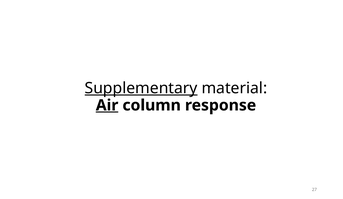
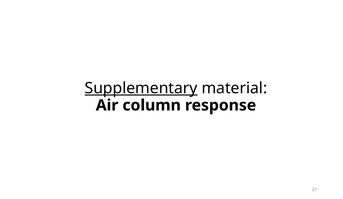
Air underline: present -> none
